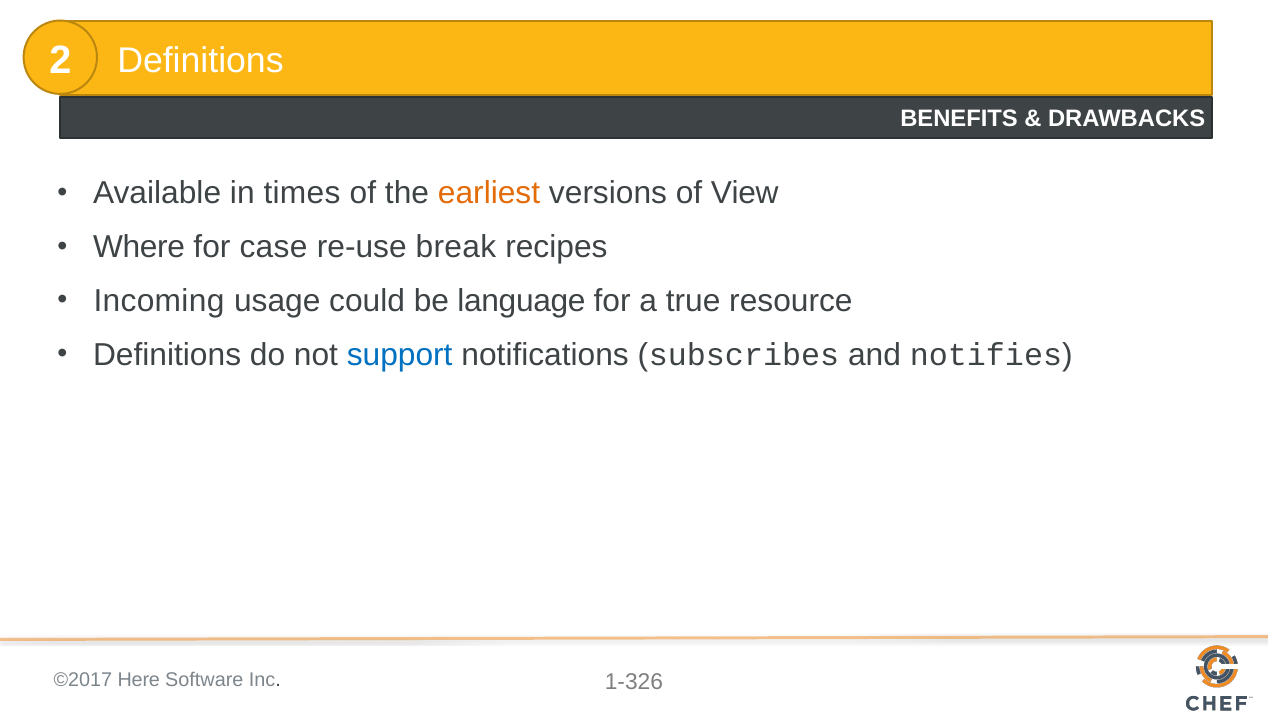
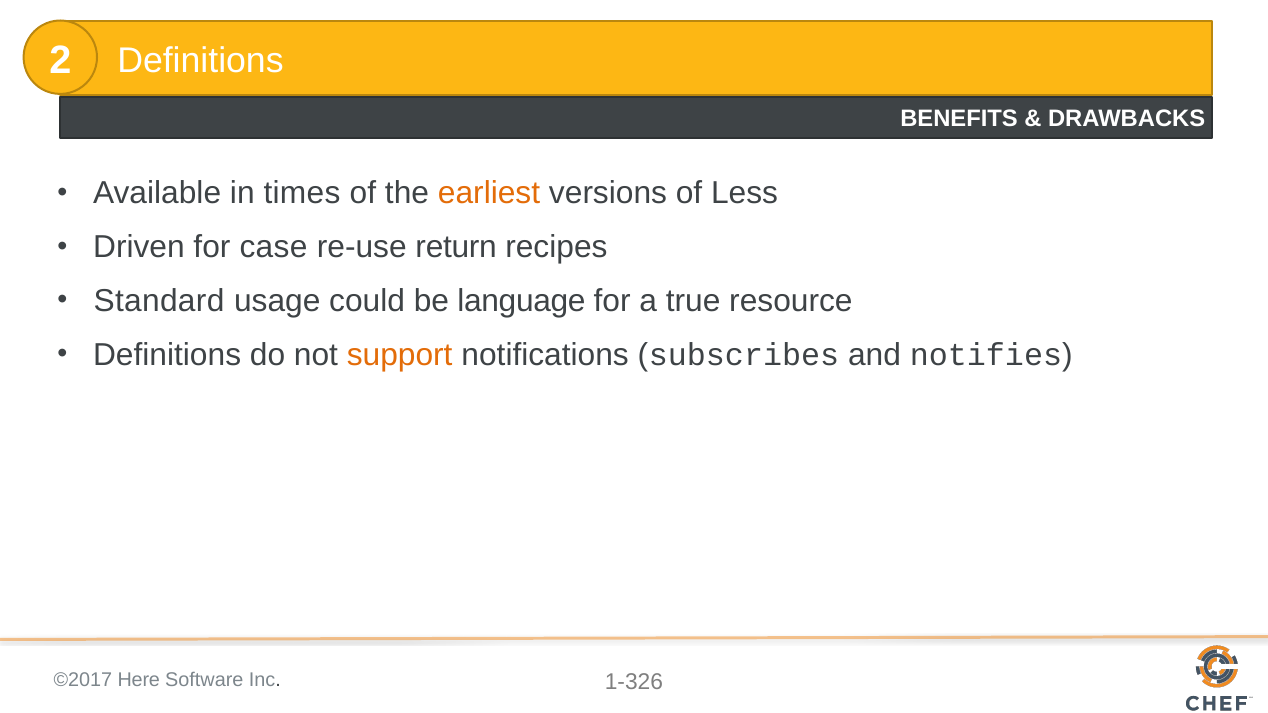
View: View -> Less
Where: Where -> Driven
break: break -> return
Incoming: Incoming -> Standard
support colour: blue -> orange
